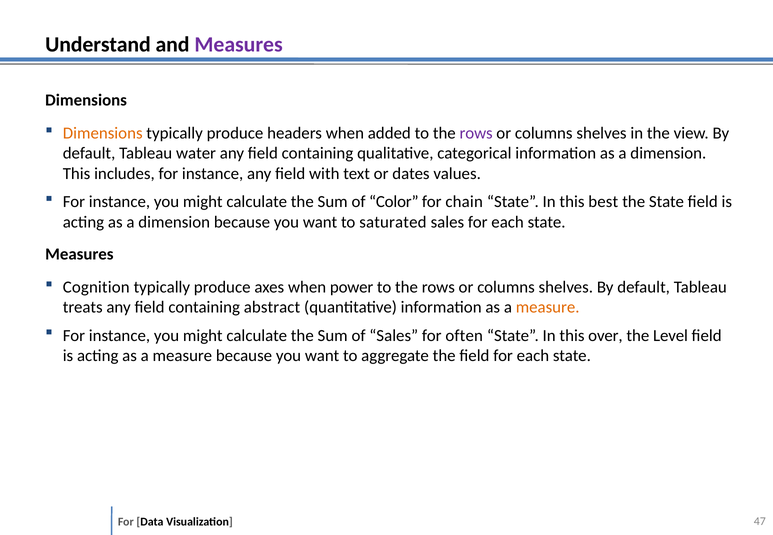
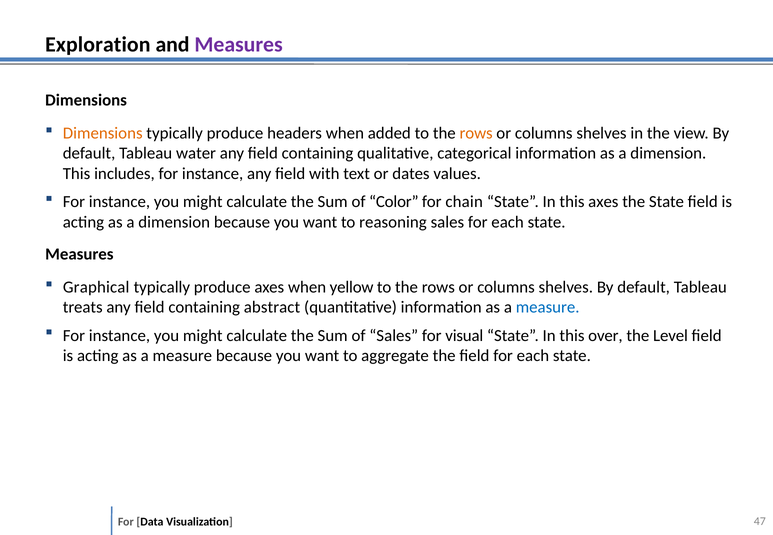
Understand: Understand -> Exploration
rows at (476, 133) colour: purple -> orange
this best: best -> axes
saturated: saturated -> reasoning
Cognition: Cognition -> Graphical
power: power -> yellow
measure at (548, 307) colour: orange -> blue
often: often -> visual
